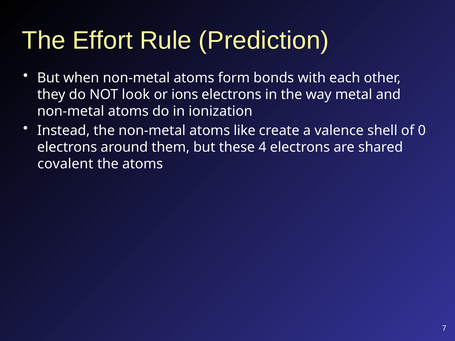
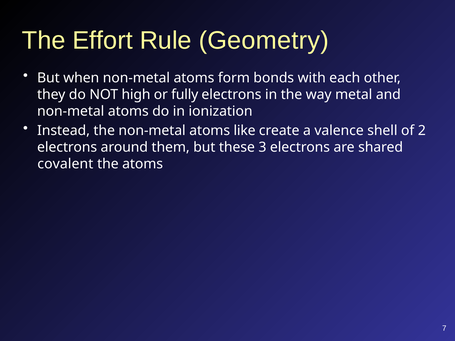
Prediction: Prediction -> Geometry
look: look -> high
ions: ions -> fully
0: 0 -> 2
4: 4 -> 3
